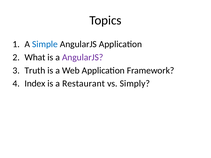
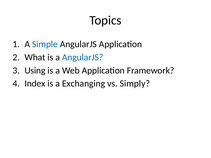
AngularJS at (83, 57) colour: purple -> blue
Truth: Truth -> Using
Restaurant: Restaurant -> Exchanging
